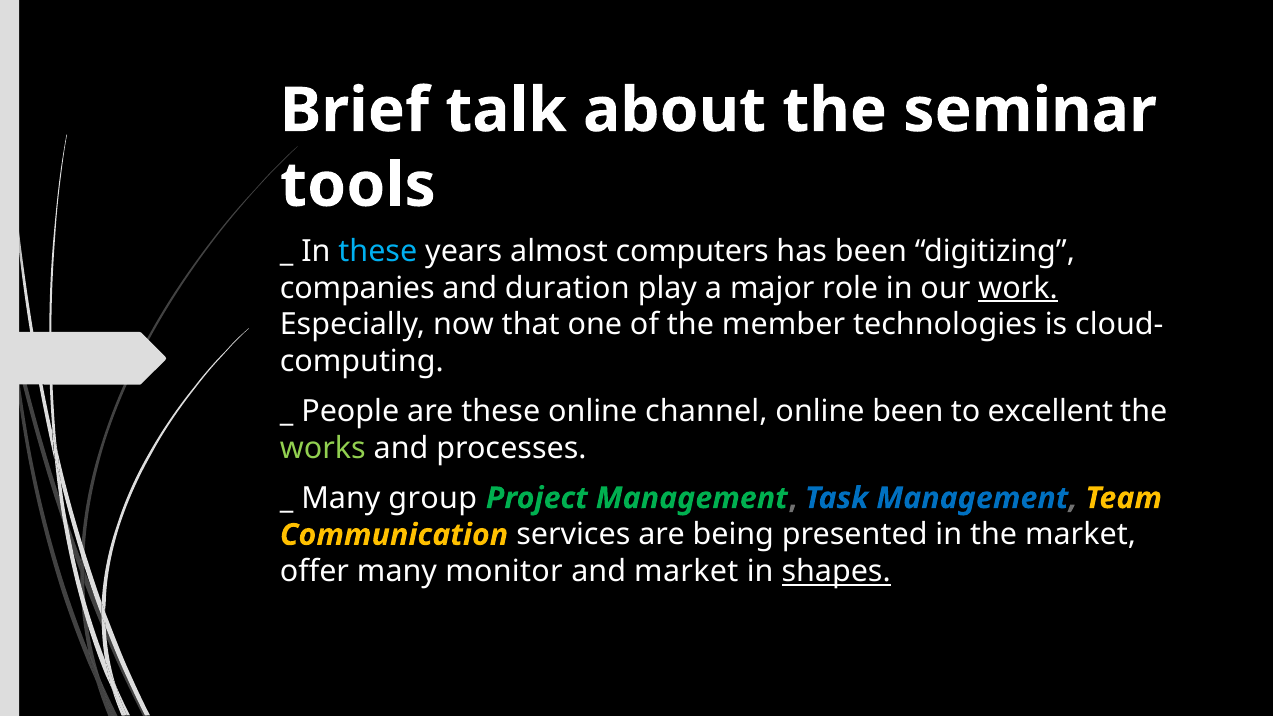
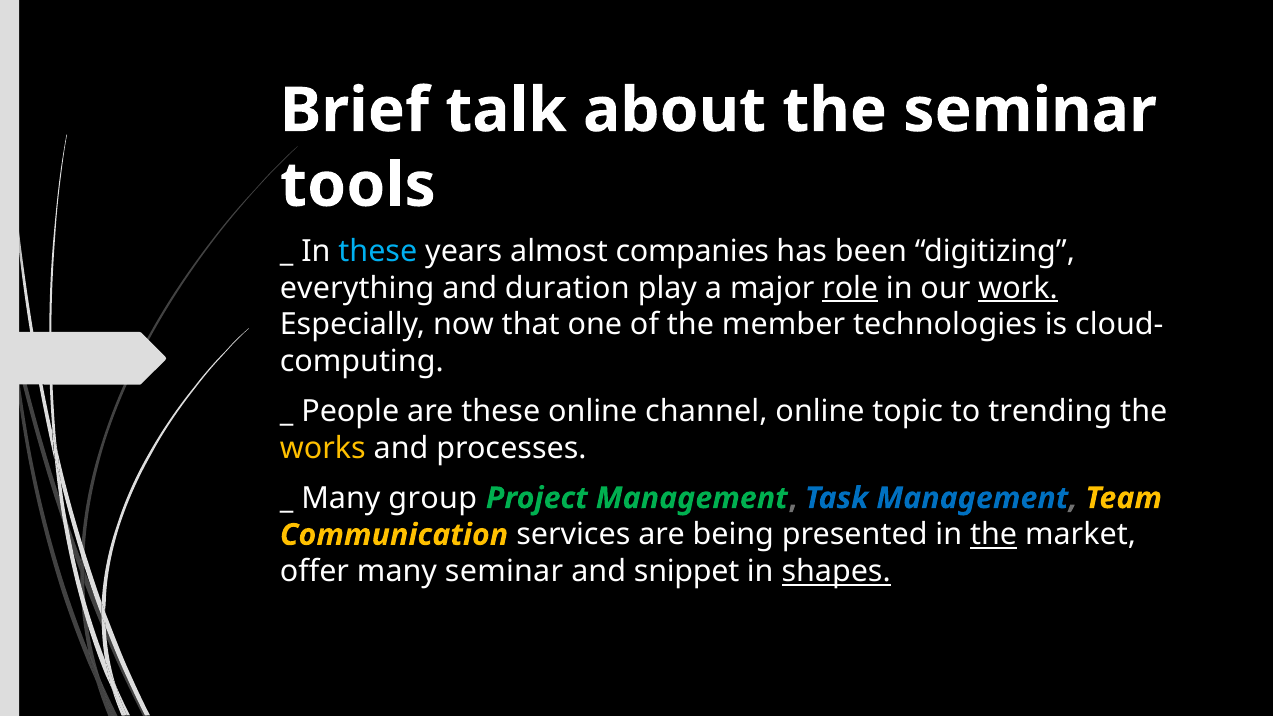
computers: computers -> companies
companies: companies -> everything
role underline: none -> present
online been: been -> topic
excellent: excellent -> trending
works colour: light green -> yellow
the at (994, 535) underline: none -> present
many monitor: monitor -> seminar
and market: market -> snippet
